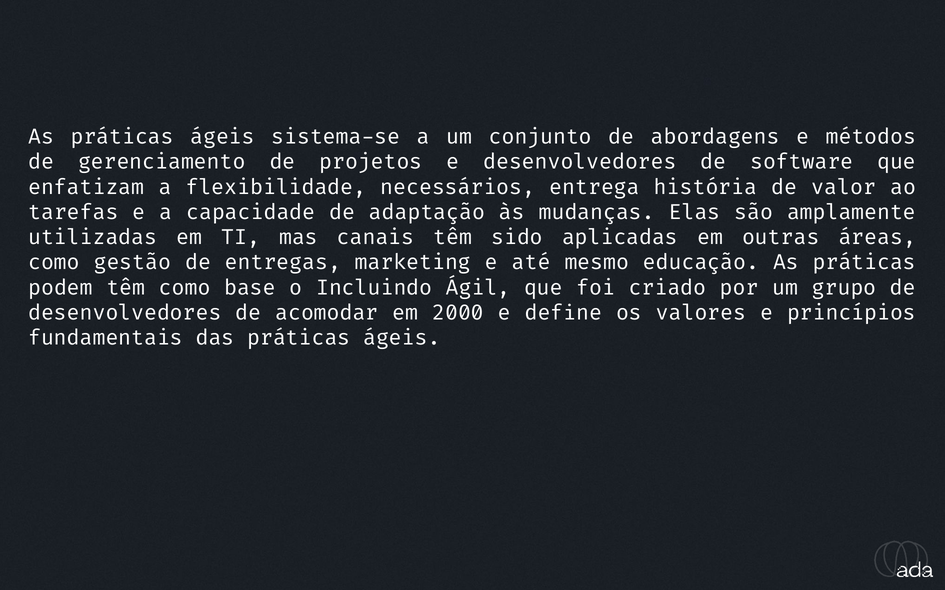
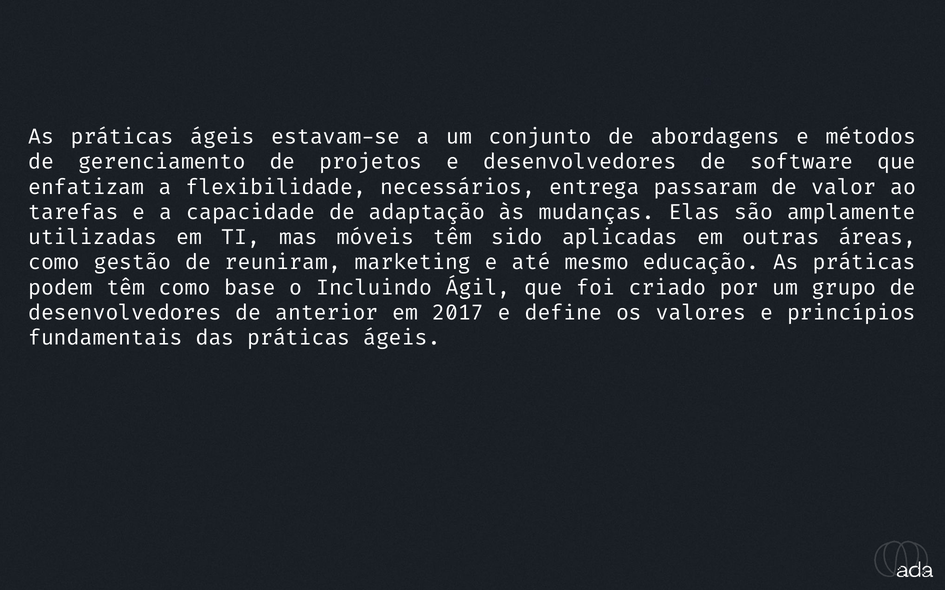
sistema-se: sistema-se -> estavam-se
história: história -> passaram
canais: canais -> móveis
entregas: entregas -> reuniram
acomodar: acomodar -> anterior
2000: 2000 -> 2017
